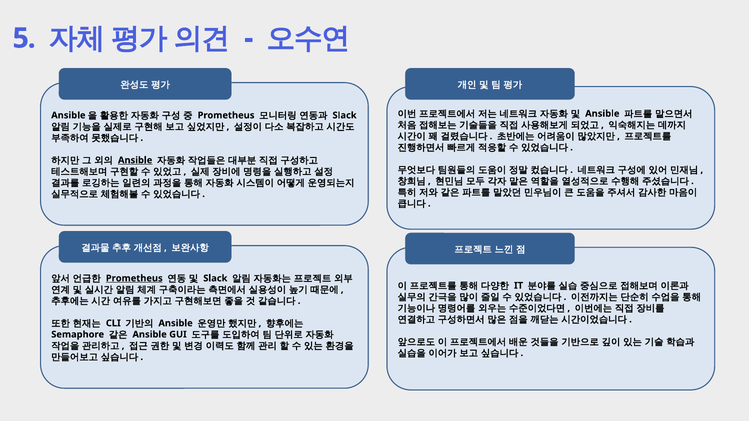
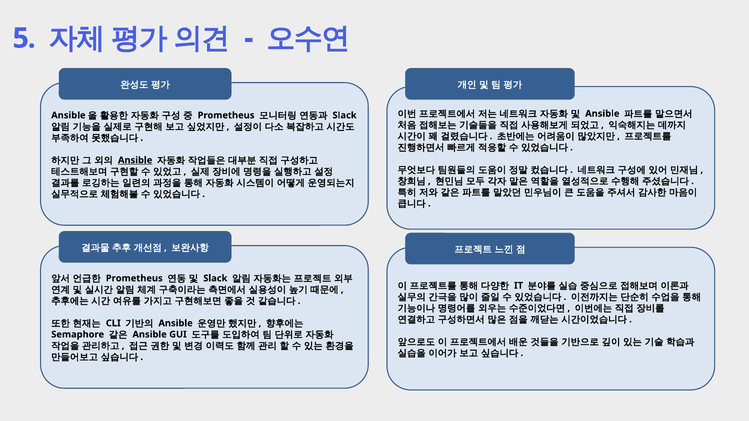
Prometheus at (134, 278) underline: present -> none
